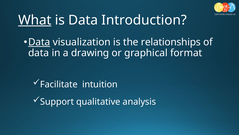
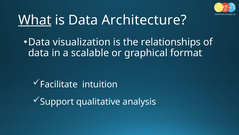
Introduction: Introduction -> Architecture
Data at (39, 42) underline: present -> none
drawing: drawing -> scalable
